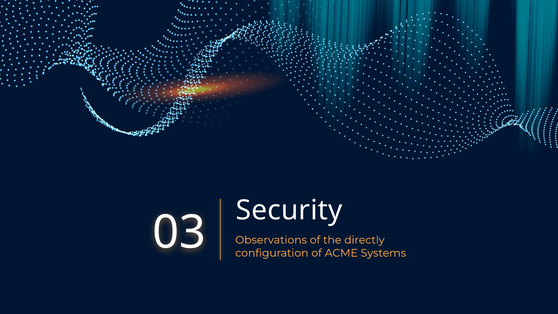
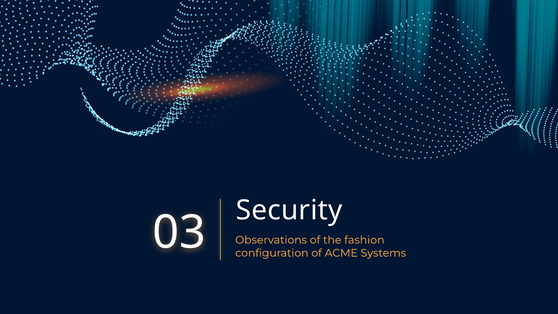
directly: directly -> fashion
